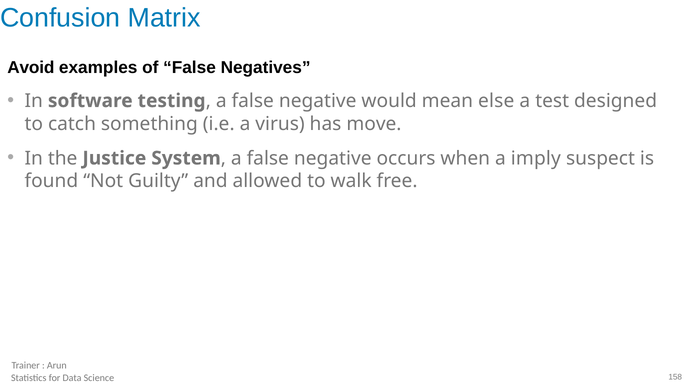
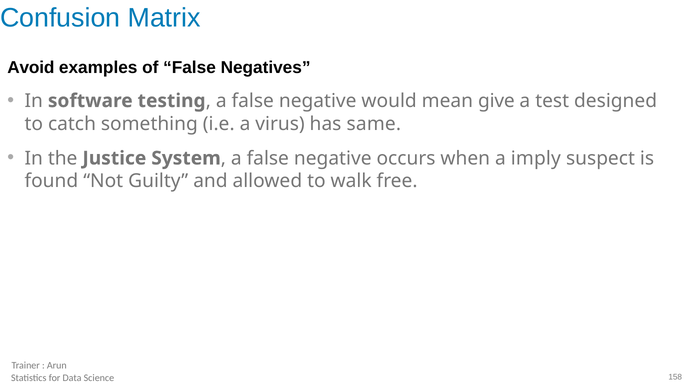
else: else -> give
move: move -> same
